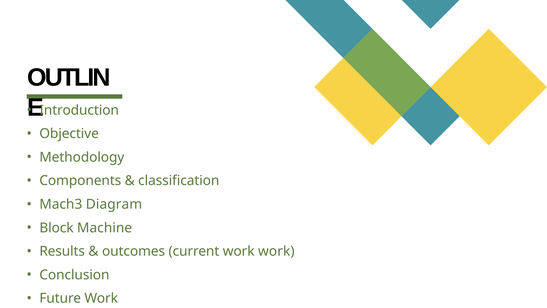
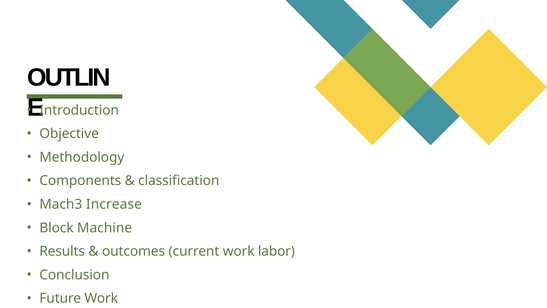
Diagram: Diagram -> Increase
work work: work -> labor
